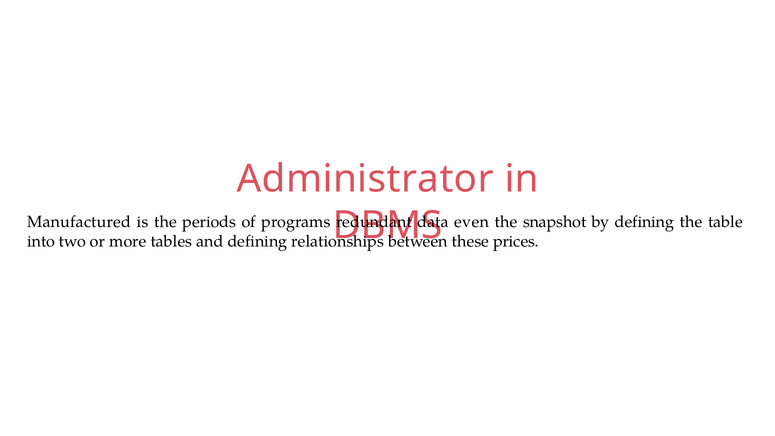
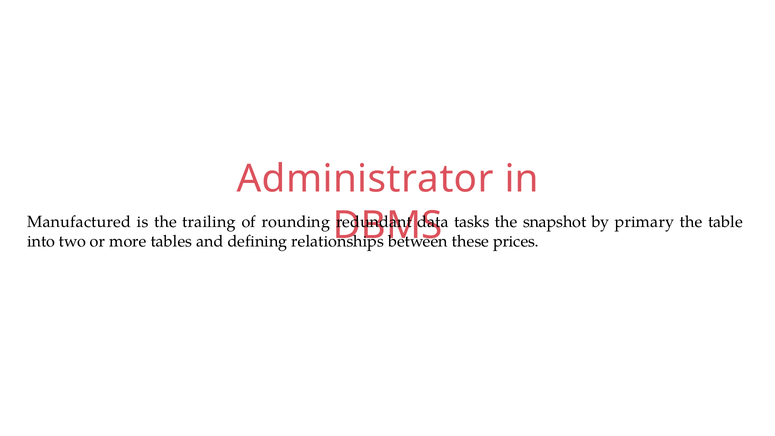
periods: periods -> trailing
programs: programs -> rounding
even: even -> tasks
by defining: defining -> primary
